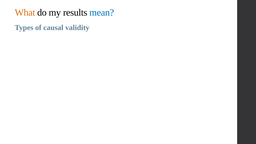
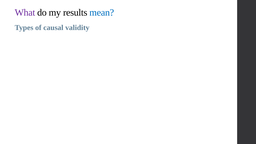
What colour: orange -> purple
